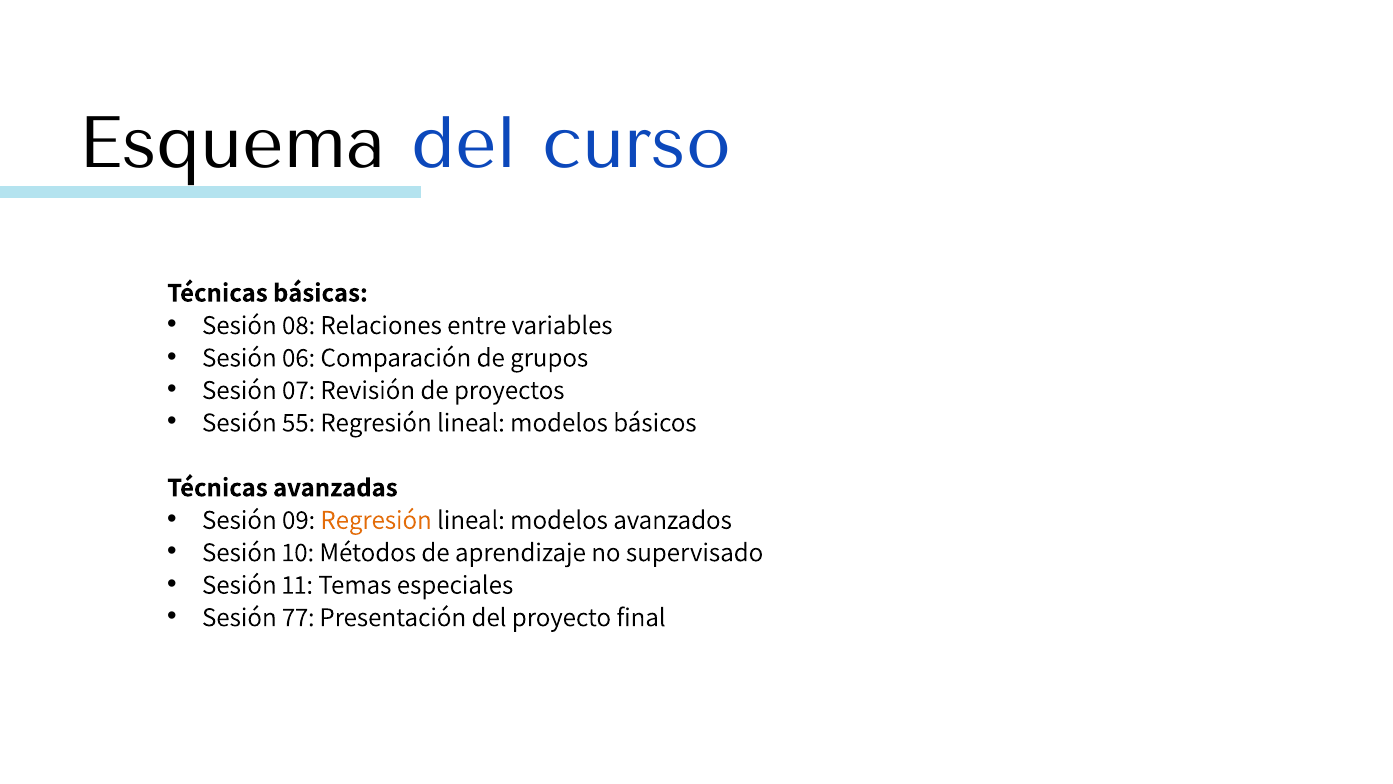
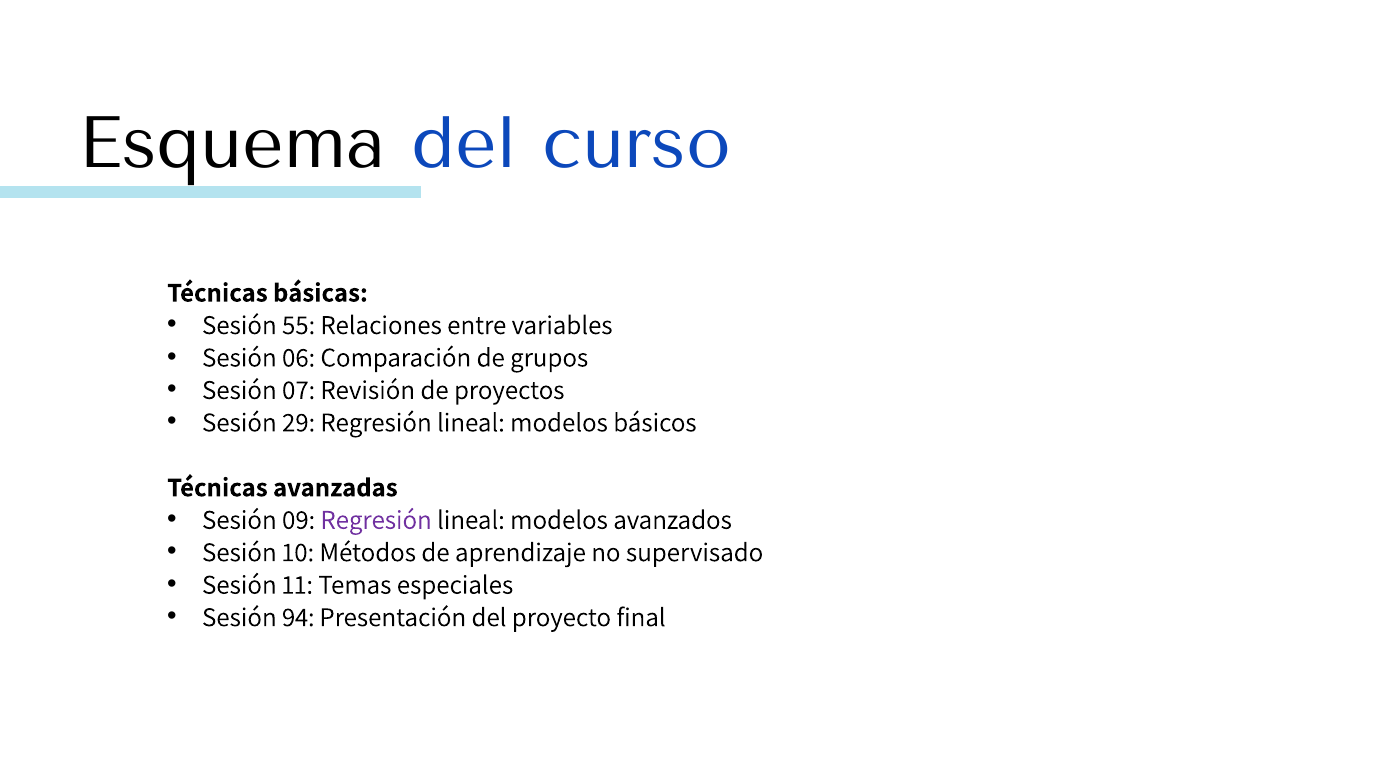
08: 08 -> 55
55: 55 -> 29
Regresión at (376, 520) colour: orange -> purple
77: 77 -> 94
